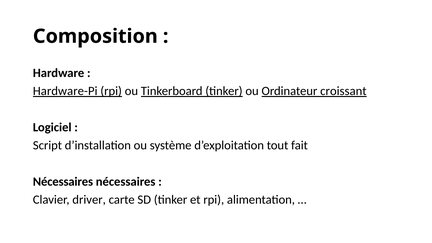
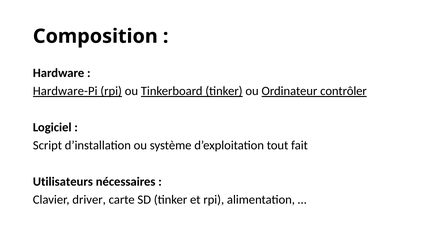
croissant: croissant -> contrôler
Nécessaires at (63, 182): Nécessaires -> Utilisateurs
